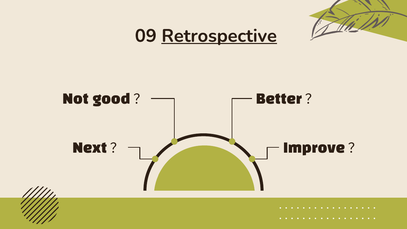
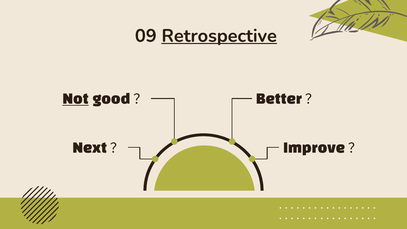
Not underline: none -> present
